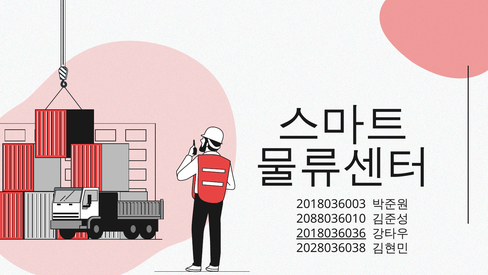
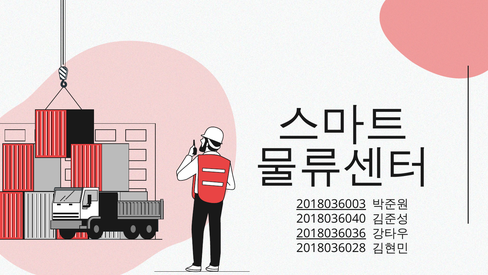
2018036003 underline: none -> present
2088036010: 2088036010 -> 2018036040
2028036038: 2028036038 -> 2018036028
